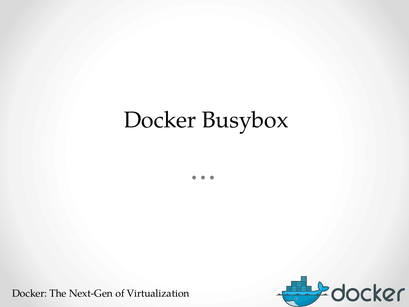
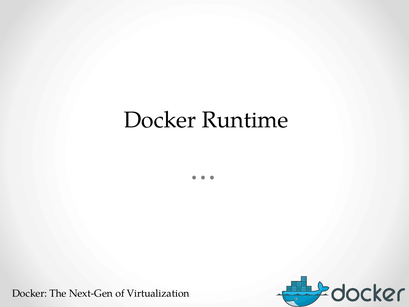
Busybox: Busybox -> Runtime
